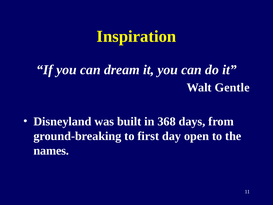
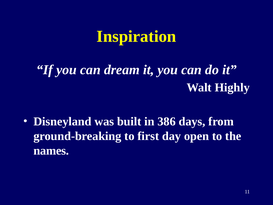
Gentle: Gentle -> Highly
368: 368 -> 386
